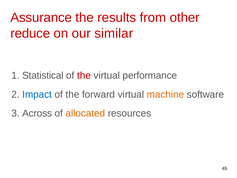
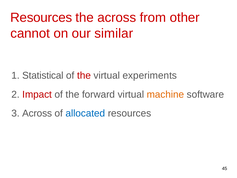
Assurance at (41, 18): Assurance -> Resources
the results: results -> across
reduce: reduce -> cannot
performance: performance -> experiments
Impact colour: blue -> red
allocated colour: orange -> blue
